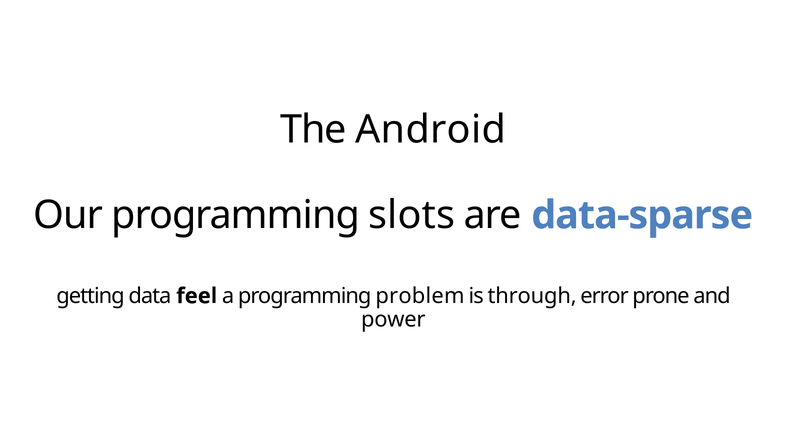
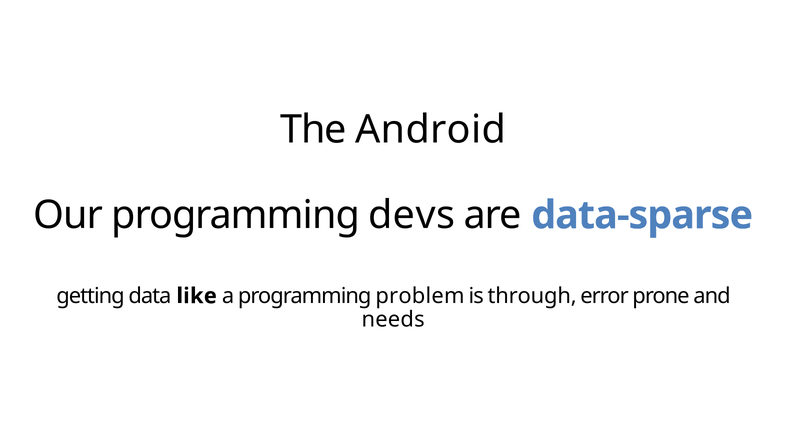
slots: slots -> devs
feel: feel -> like
power: power -> needs
